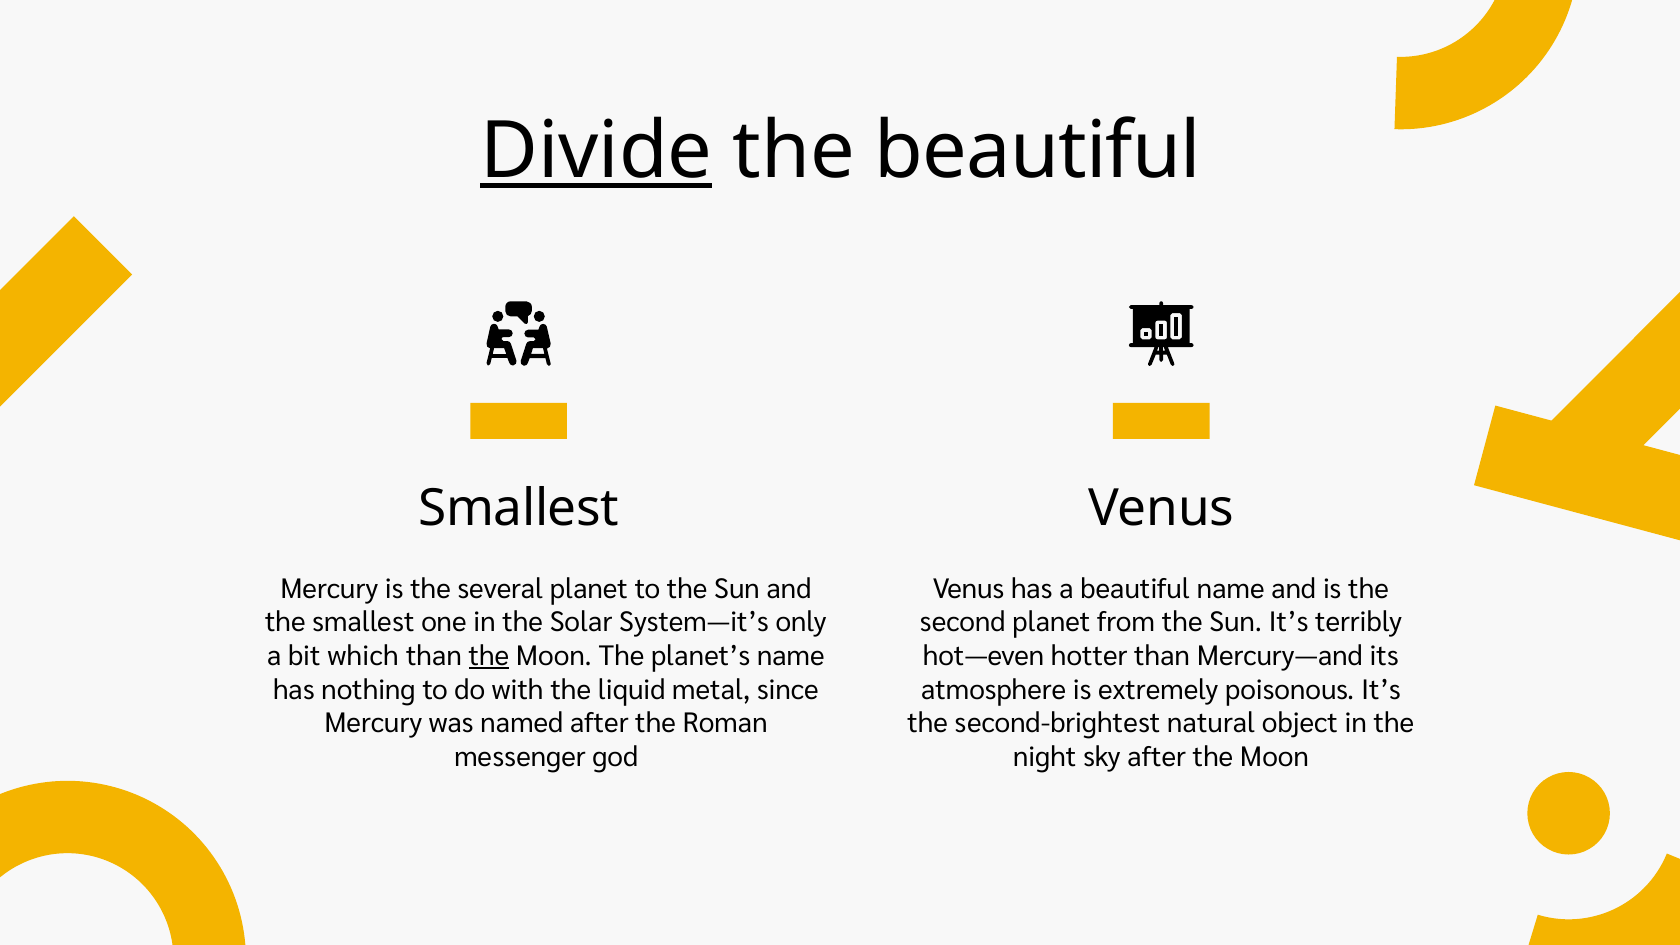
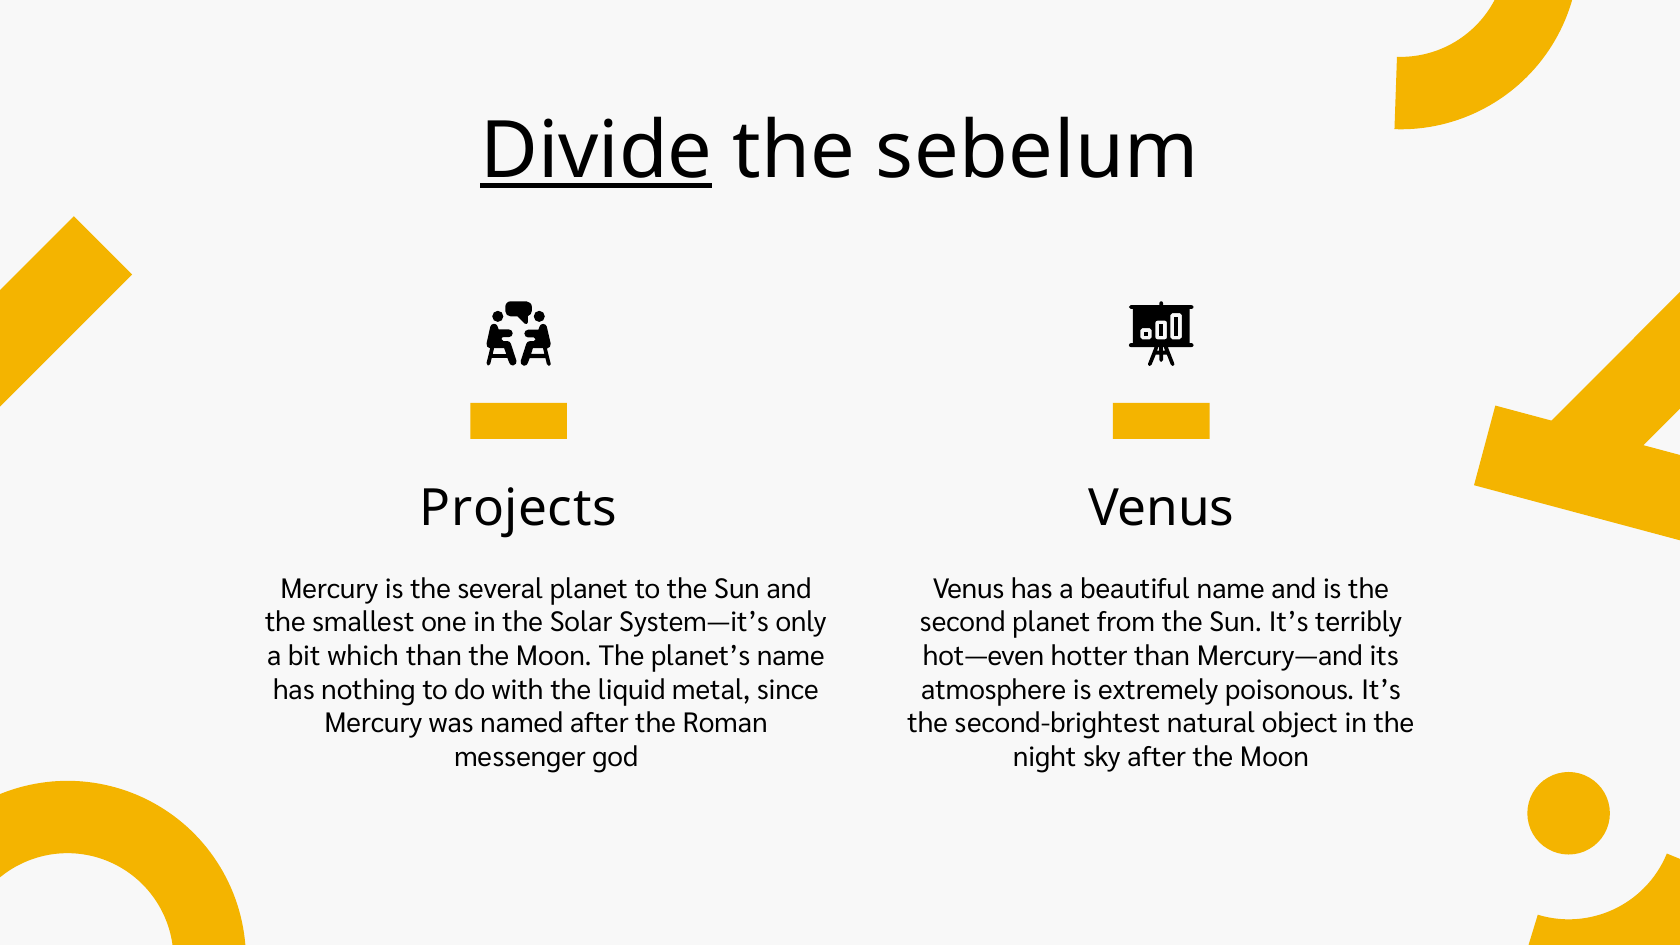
the beautiful: beautiful -> sebelum
Smallest at (519, 509): Smallest -> Projects
the at (489, 656) underline: present -> none
